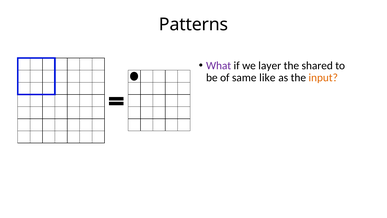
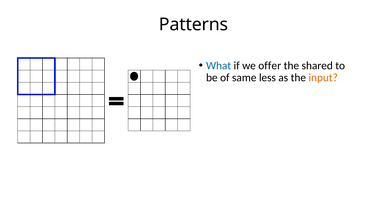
What colour: purple -> blue
layer: layer -> offer
like: like -> less
